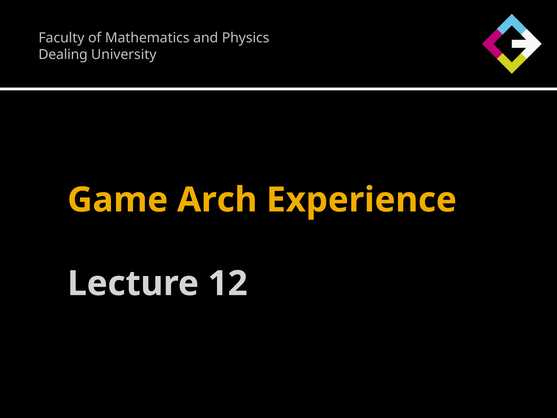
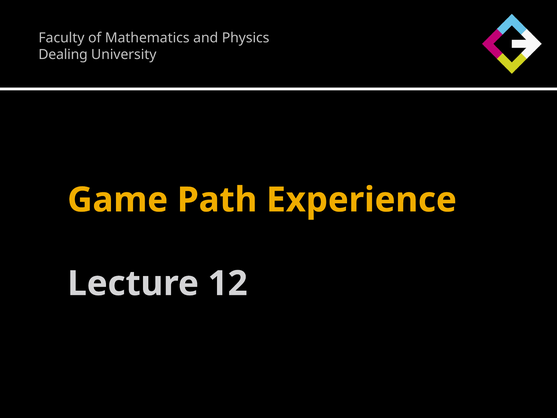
Arch: Arch -> Path
